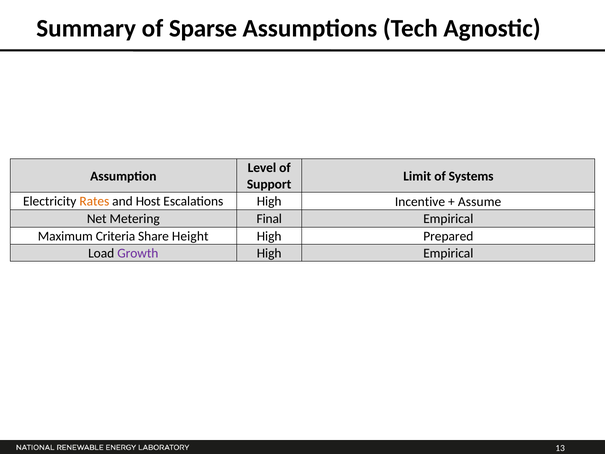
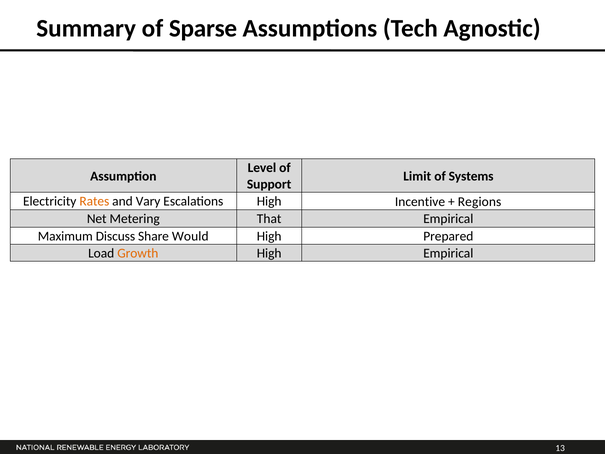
Host: Host -> Vary
Assume: Assume -> Regions
Final: Final -> That
Criteria: Criteria -> Discuss
Height: Height -> Would
Growth colour: purple -> orange
